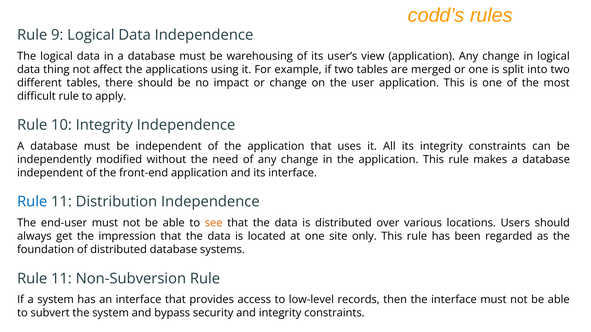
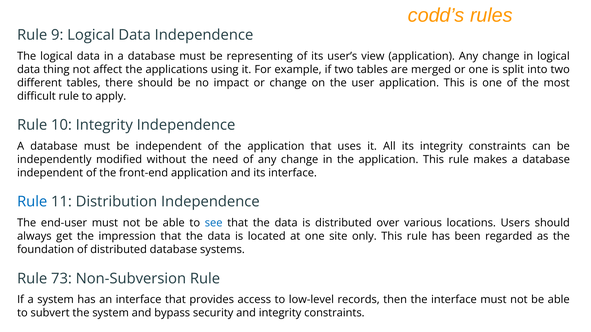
warehousing: warehousing -> representing
see colour: orange -> blue
11 at (61, 279): 11 -> 73
